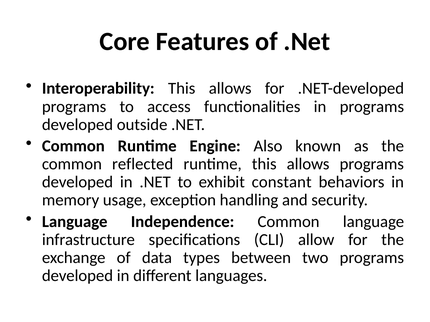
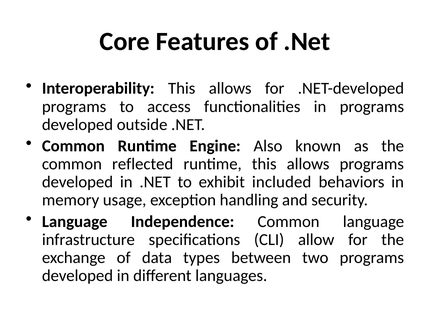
constant: constant -> included
